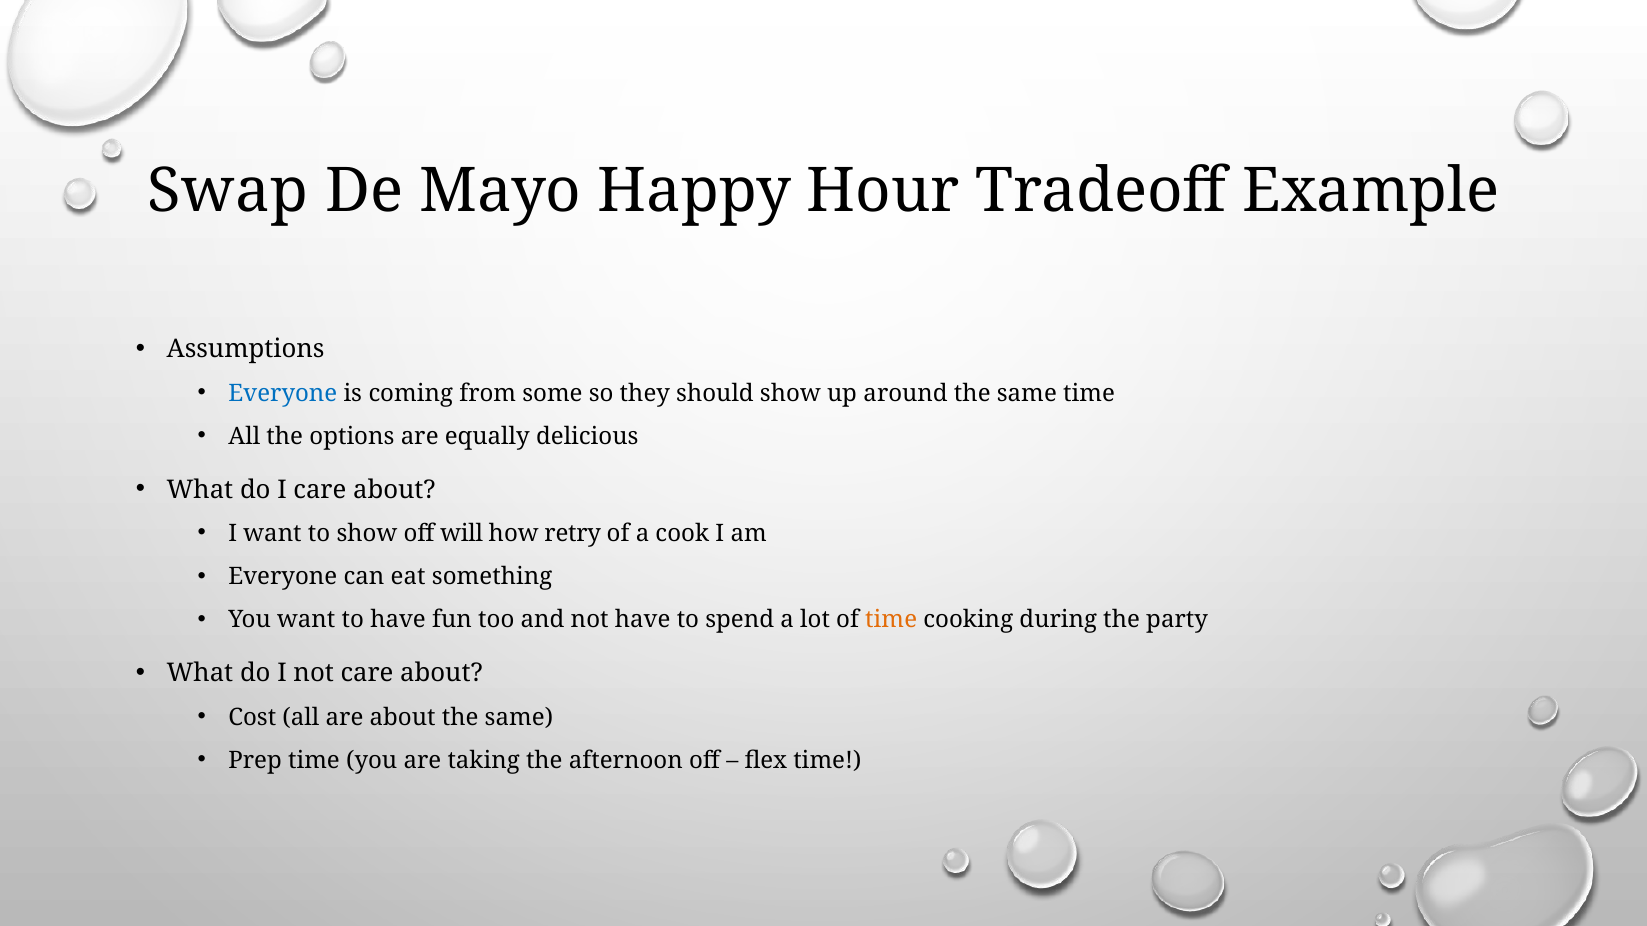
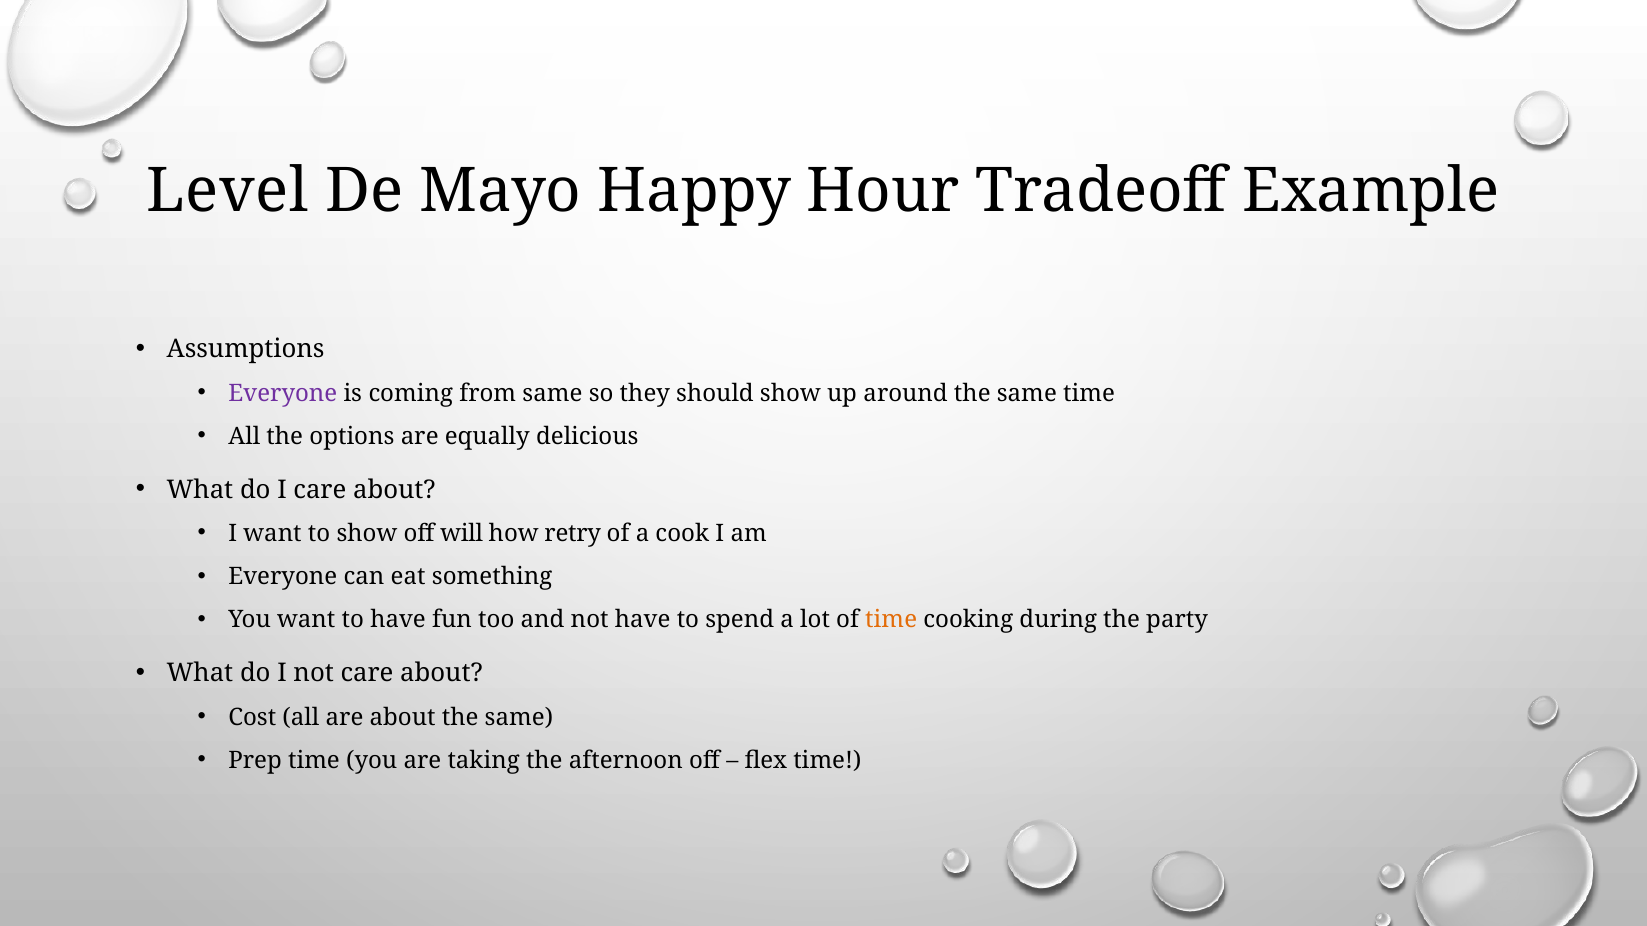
Swap: Swap -> Level
Everyone at (283, 393) colour: blue -> purple
from some: some -> same
